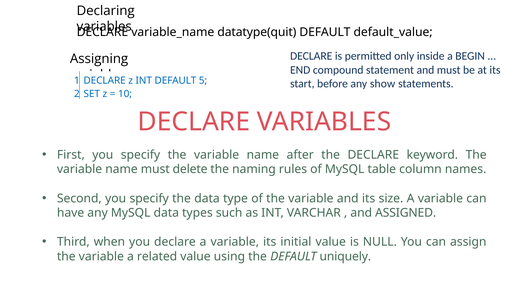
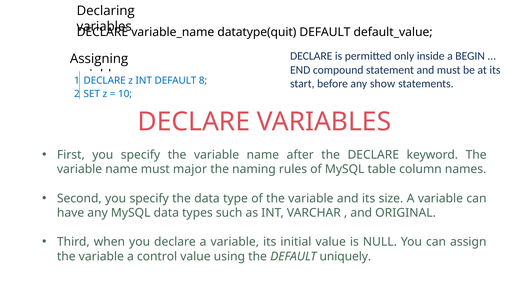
5: 5 -> 8
delete: delete -> major
ASSIGNED: ASSIGNED -> ORIGINAL
related: related -> control
